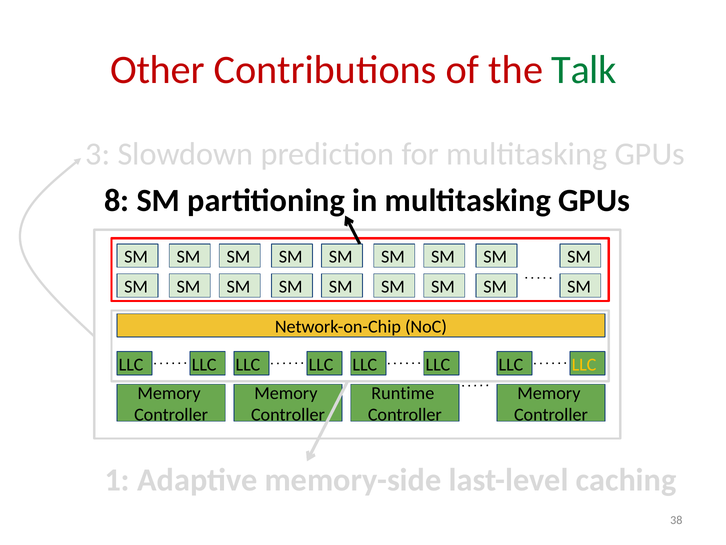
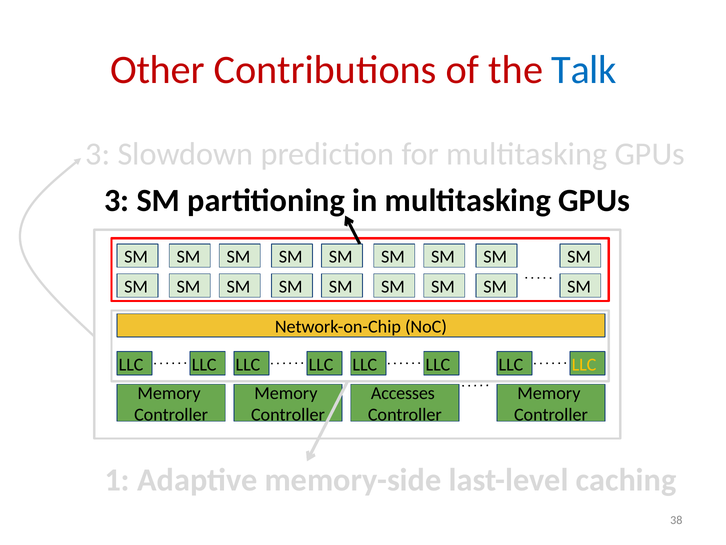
Talk colour: green -> blue
8 at (117, 200): 8 -> 3
Runtime: Runtime -> Accesses
